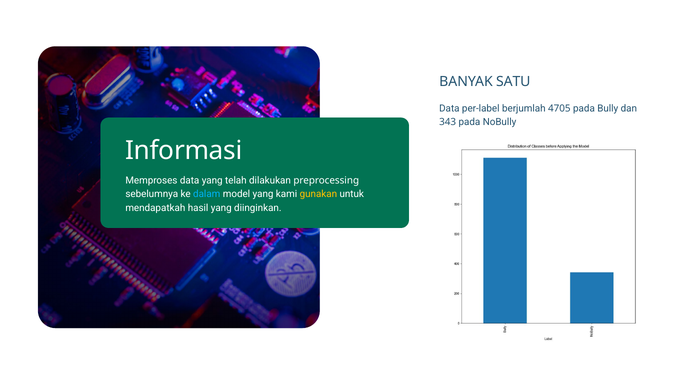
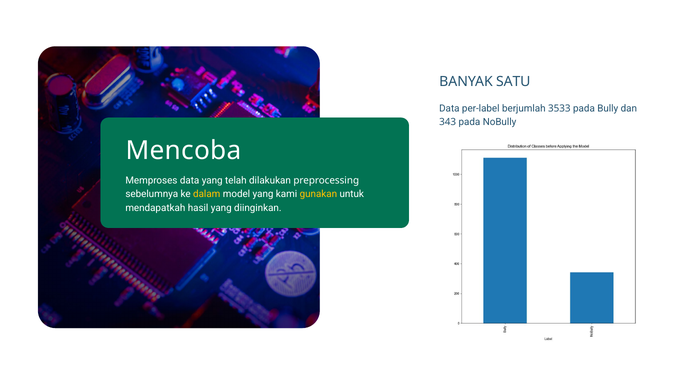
4705: 4705 -> 3533
Informasi: Informasi -> Mencoba
dalam colour: light blue -> yellow
